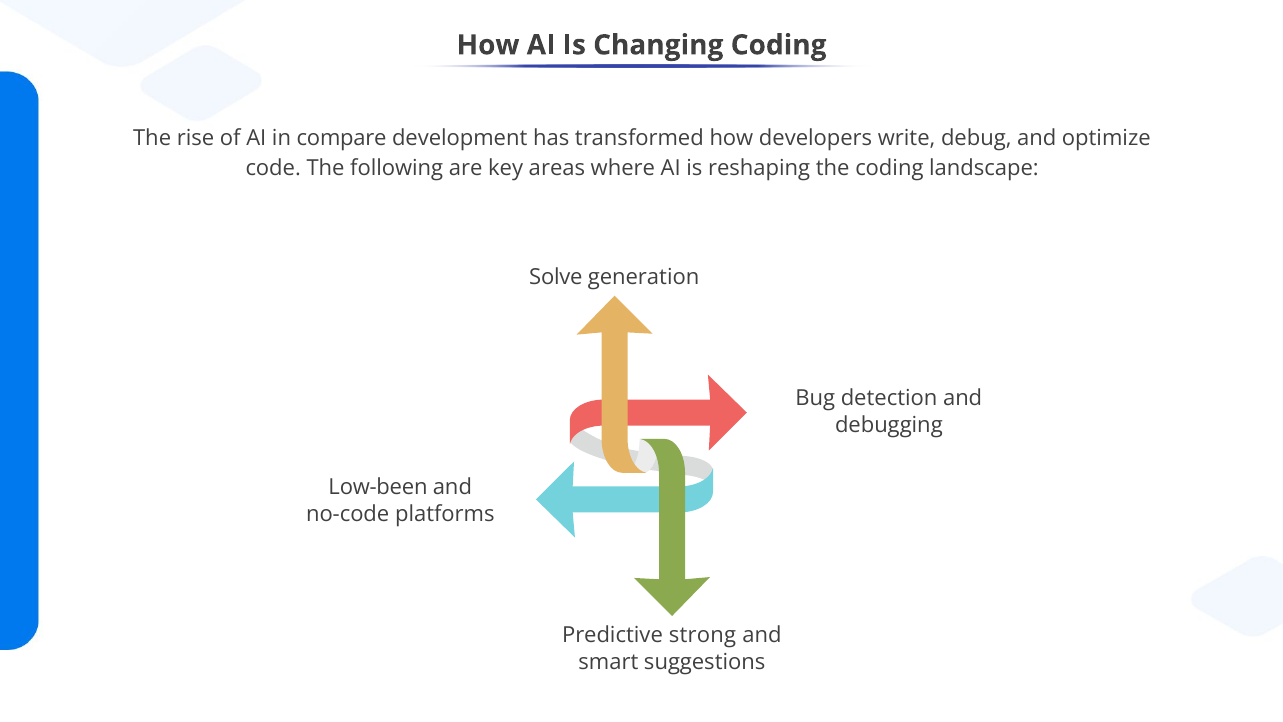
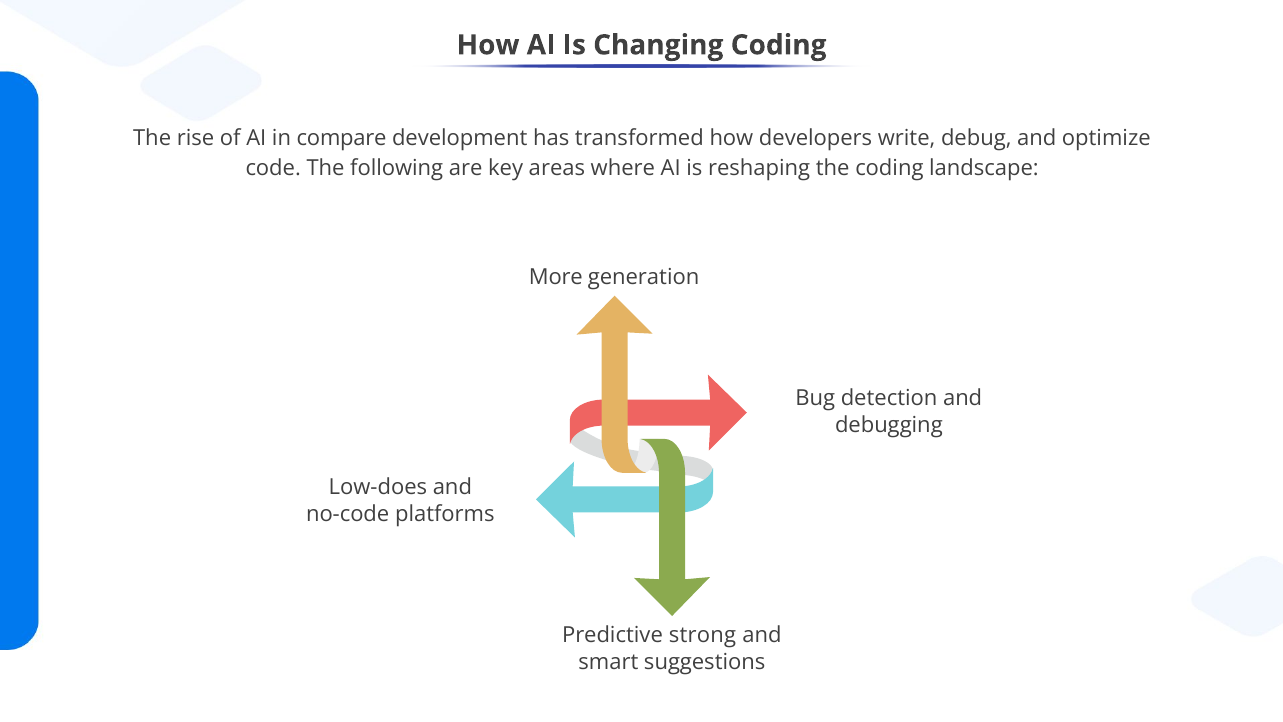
Solve: Solve -> More
Low-been: Low-been -> Low-does
